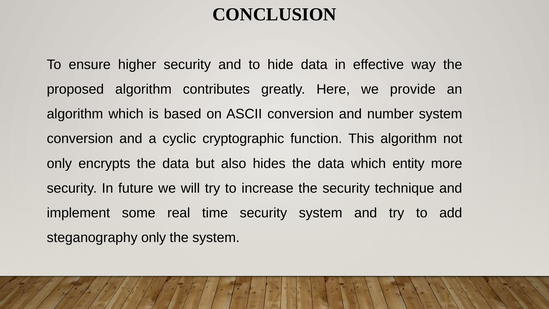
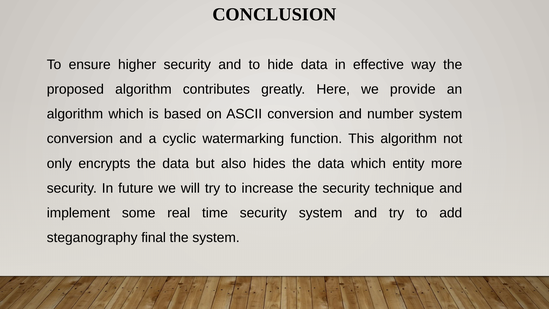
cryptographic: cryptographic -> watermarking
steganography only: only -> final
